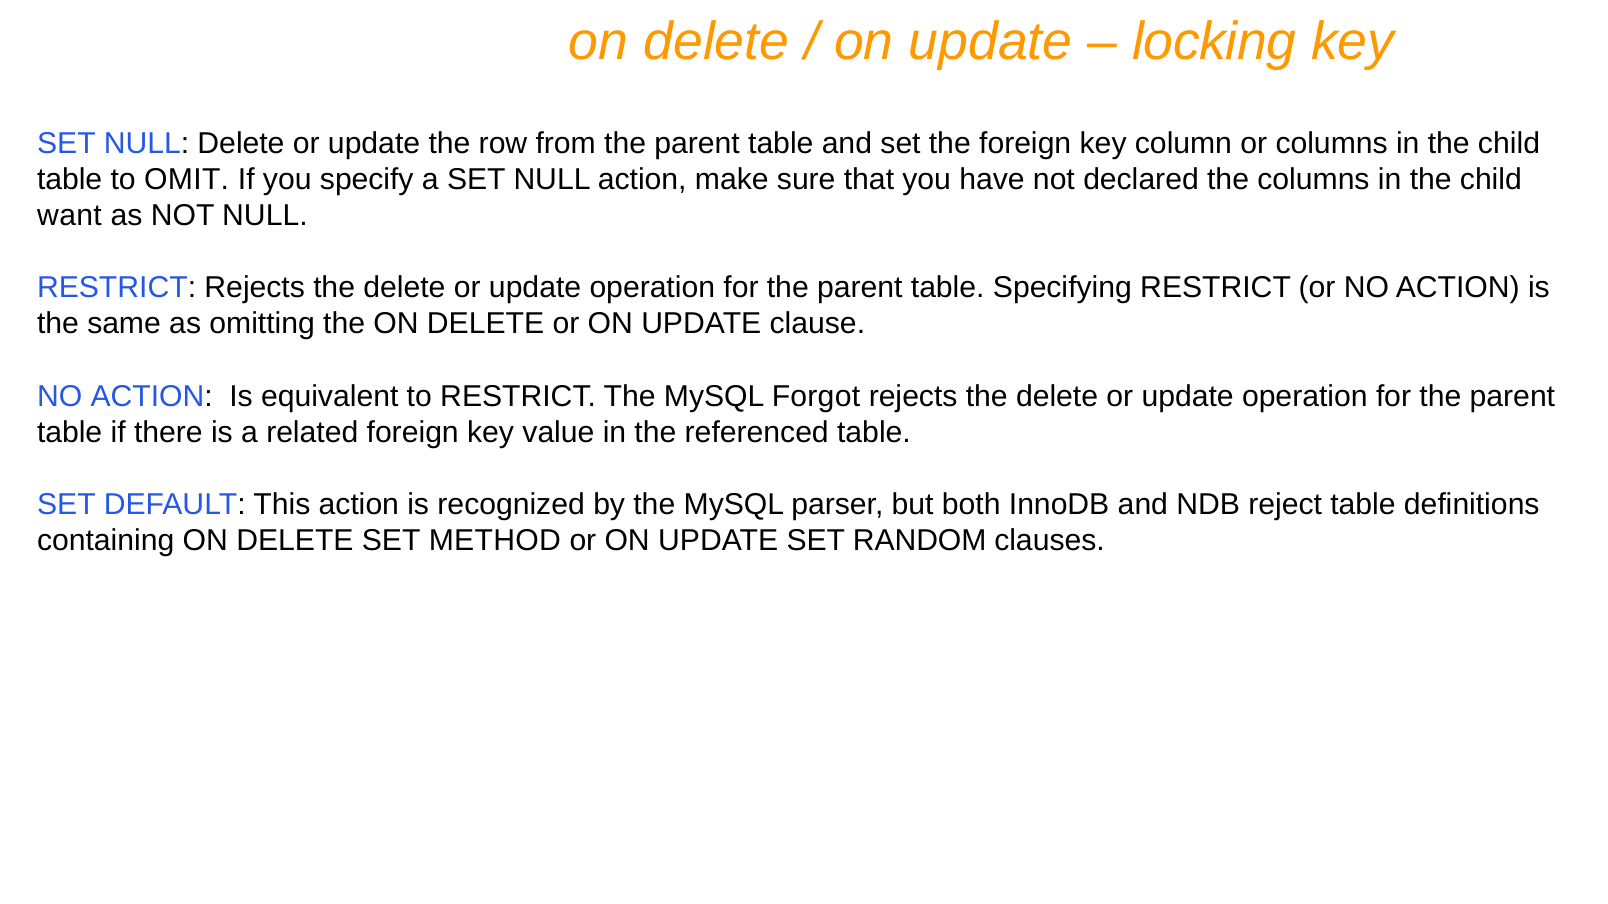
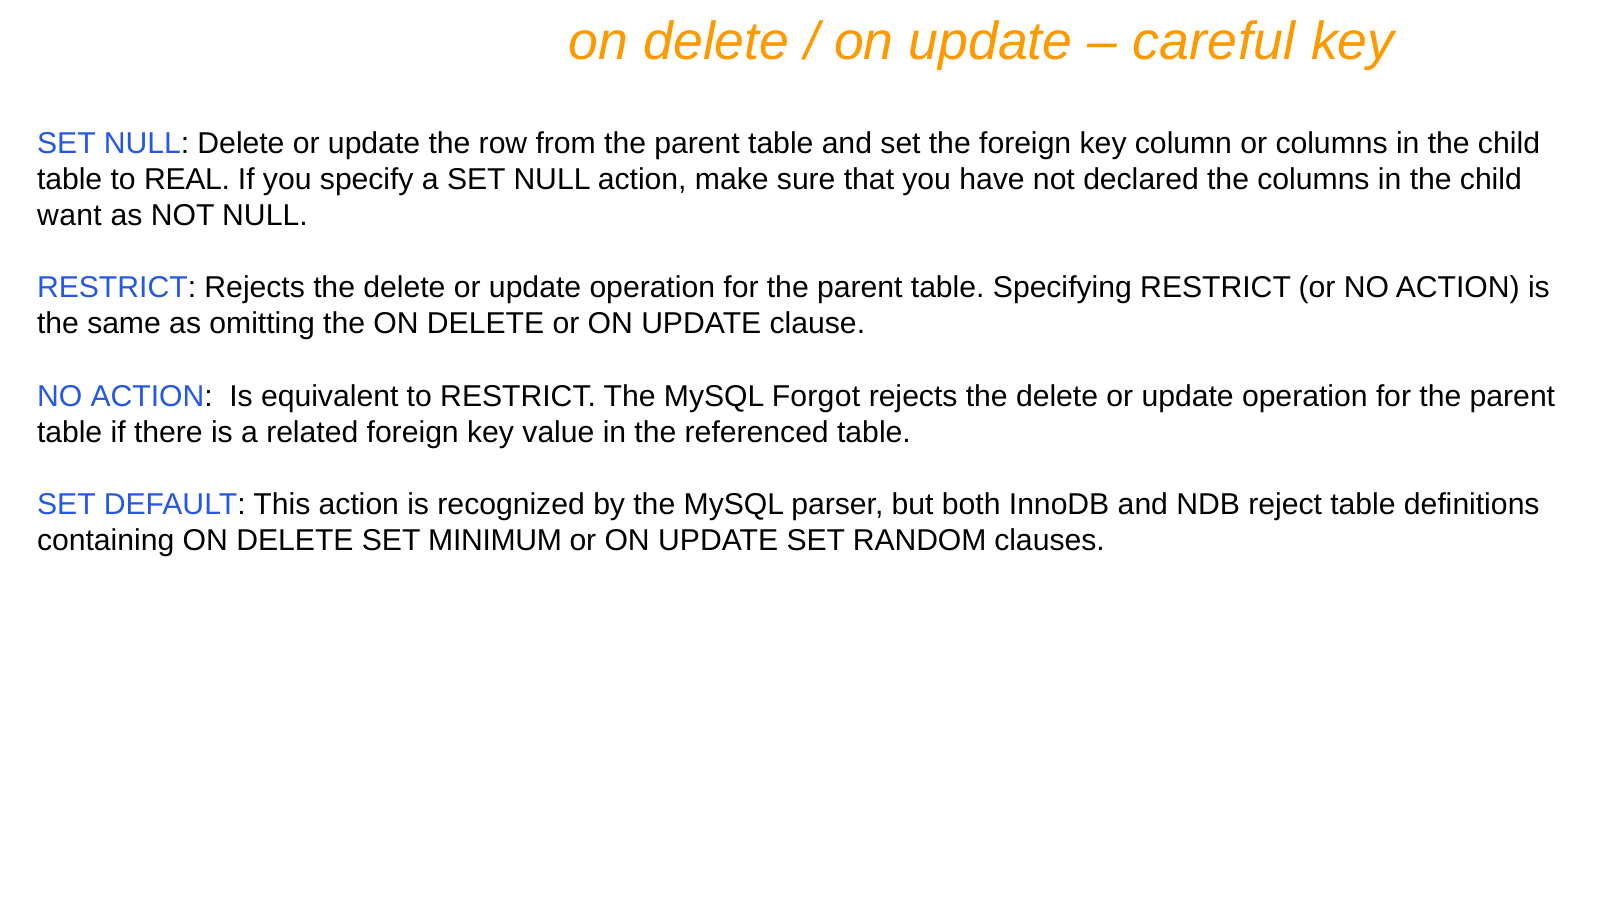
locking: locking -> careful
OMIT: OMIT -> REAL
METHOD: METHOD -> MINIMUM
